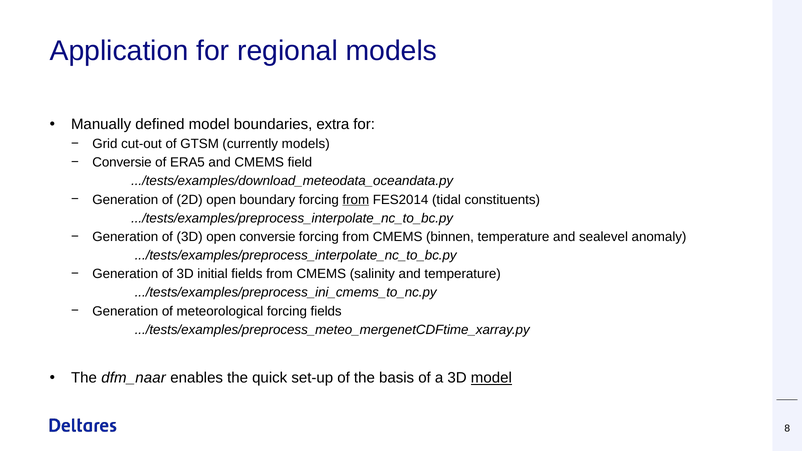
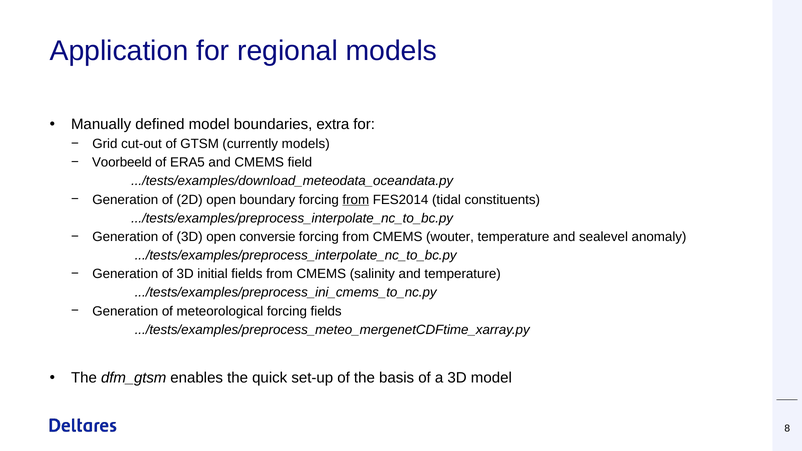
Conversie at (122, 162): Conversie -> Voorbeeld
binnen: binnen -> wouter
dfm_naar: dfm_naar -> dfm_gtsm
model at (491, 378) underline: present -> none
